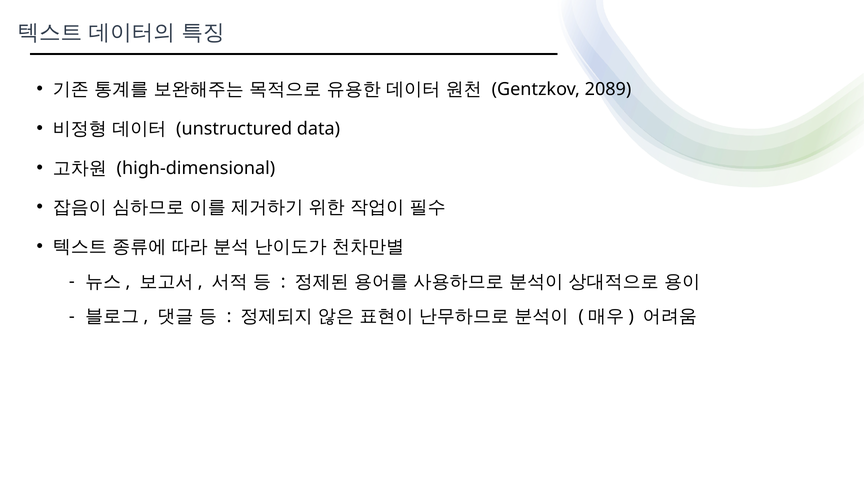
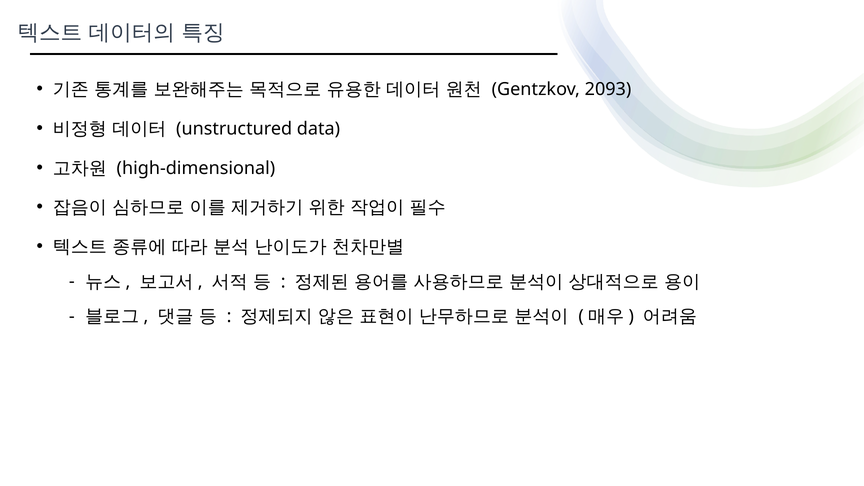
2089: 2089 -> 2093
